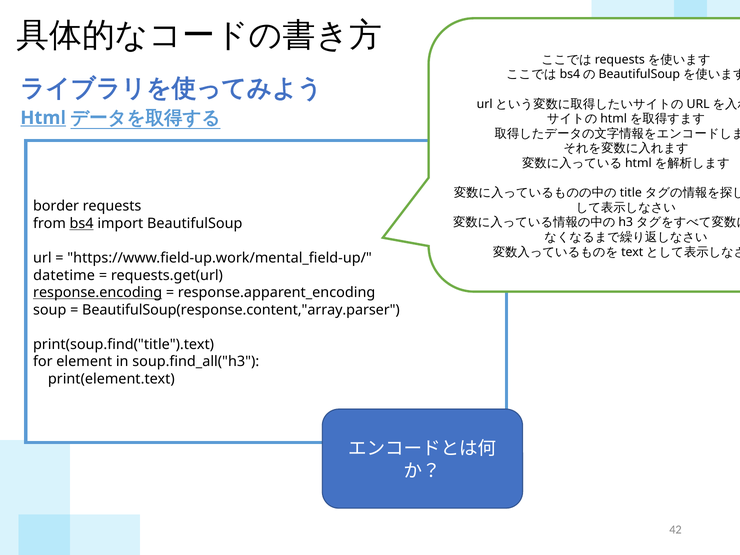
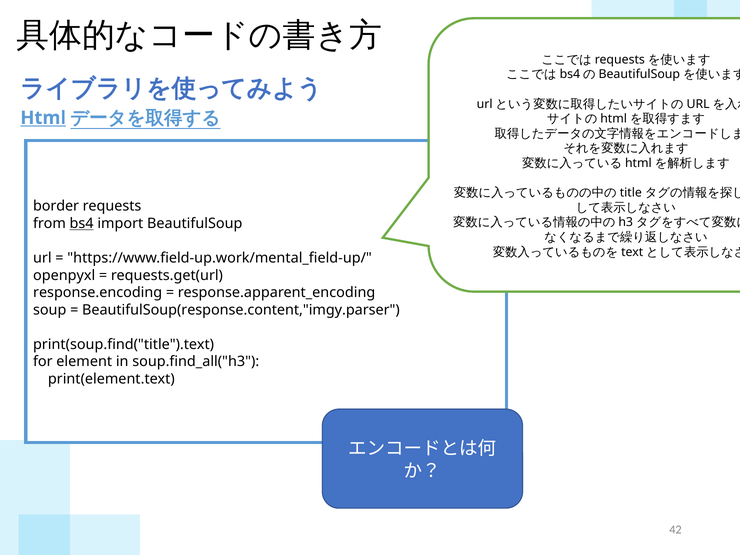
datetime: datetime -> openpyxl
response.encoding underline: present -> none
BeautifulSoup(response.content,"array.parser: BeautifulSoup(response.content,"array.parser -> BeautifulSoup(response.content,"imgy.parser
